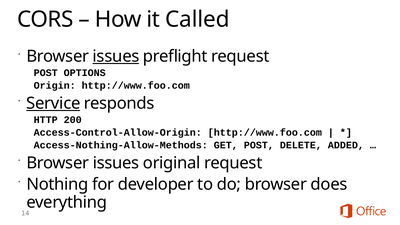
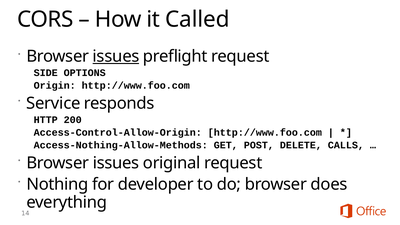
POST at (46, 73): POST -> SIDE
Service underline: present -> none
ADDED: ADDED -> CALLS
